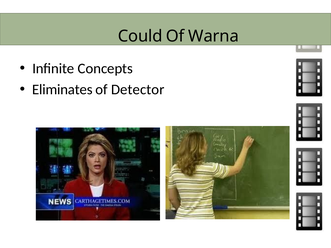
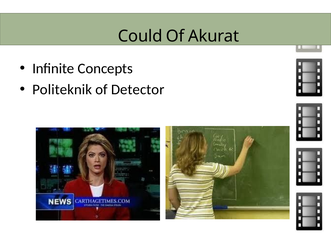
Warna: Warna -> Akurat
Eliminates: Eliminates -> Politeknik
